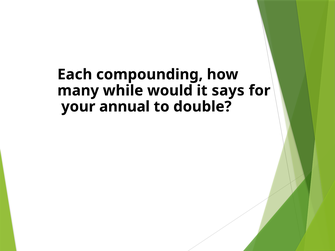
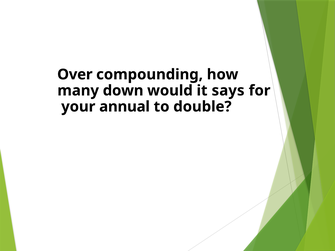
Each: Each -> Over
while: while -> down
